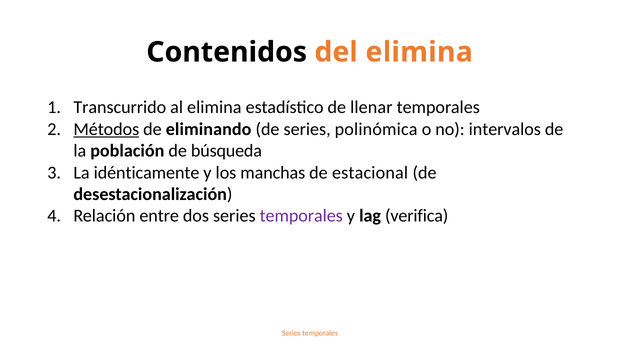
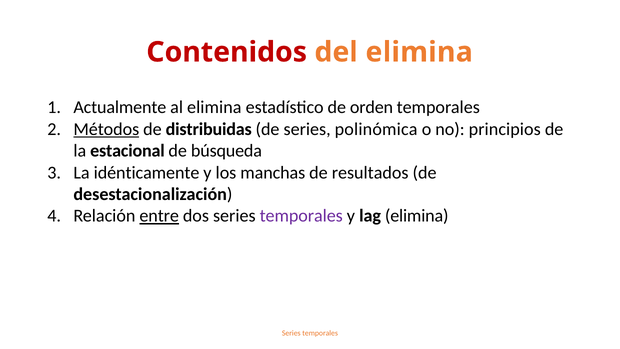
Contenidos colour: black -> red
Transcurrido: Transcurrido -> Actualmente
llenar: llenar -> orden
eliminando: eliminando -> distribuidas
intervalos: intervalos -> principios
población: población -> estacional
estacional: estacional -> resultados
entre underline: none -> present
lag verifica: verifica -> elimina
